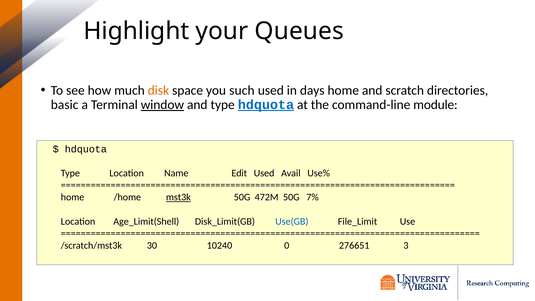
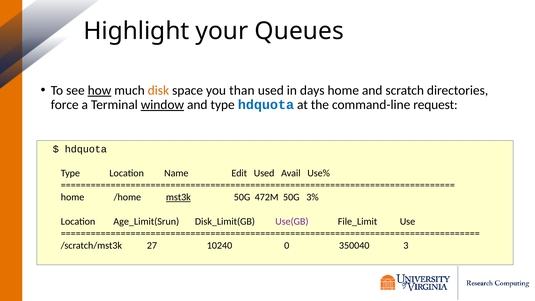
how underline: none -> present
such: such -> than
basic: basic -> force
hdquota at (266, 105) underline: present -> none
module: module -> request
7%: 7% -> 3%
Age_Limit(Shell: Age_Limit(Shell -> Age_Limit(Srun
Use(GB colour: blue -> purple
30: 30 -> 27
276651: 276651 -> 350040
